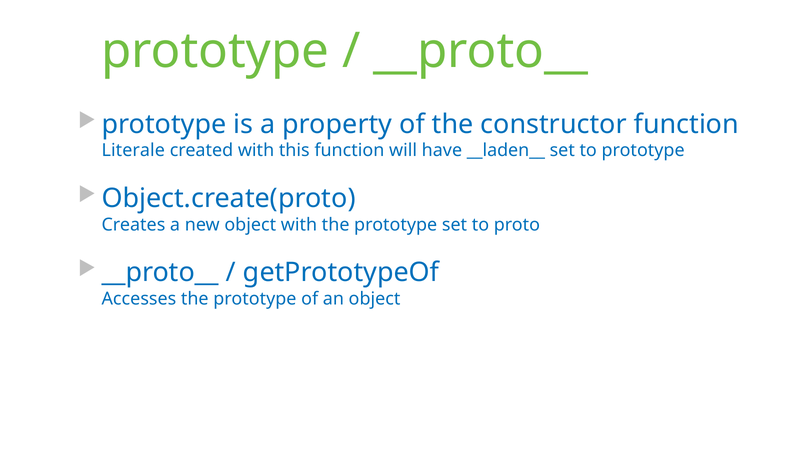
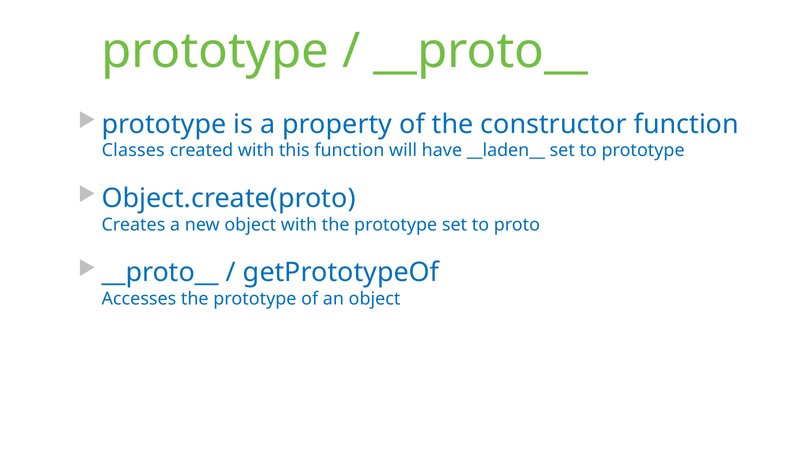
Literale: Literale -> Classes
